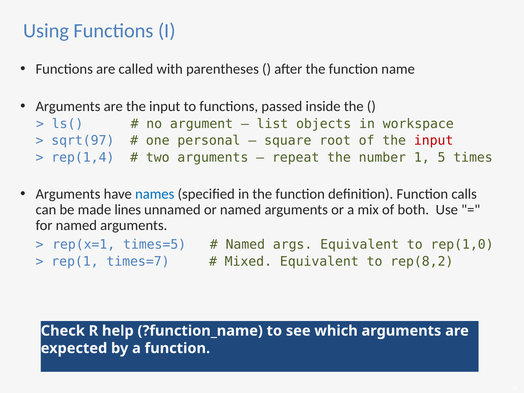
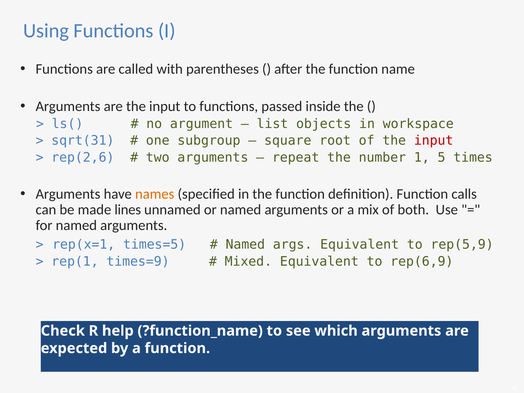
sqrt(97: sqrt(97 -> sqrt(31
personal: personal -> subgroup
rep(1,4: rep(1,4 -> rep(2,6
names colour: blue -> orange
rep(1,0: rep(1,0 -> rep(5,9
times=7: times=7 -> times=9
rep(8,2: rep(8,2 -> rep(6,9
